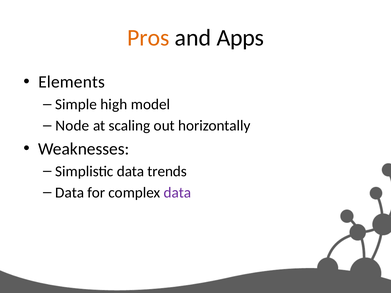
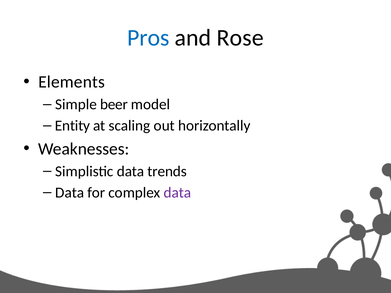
Pros colour: orange -> blue
Apps: Apps -> Rose
high: high -> beer
Node: Node -> Entity
